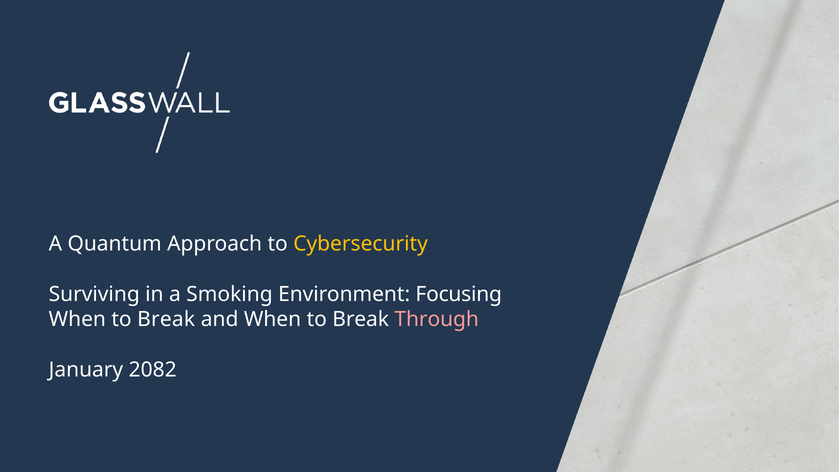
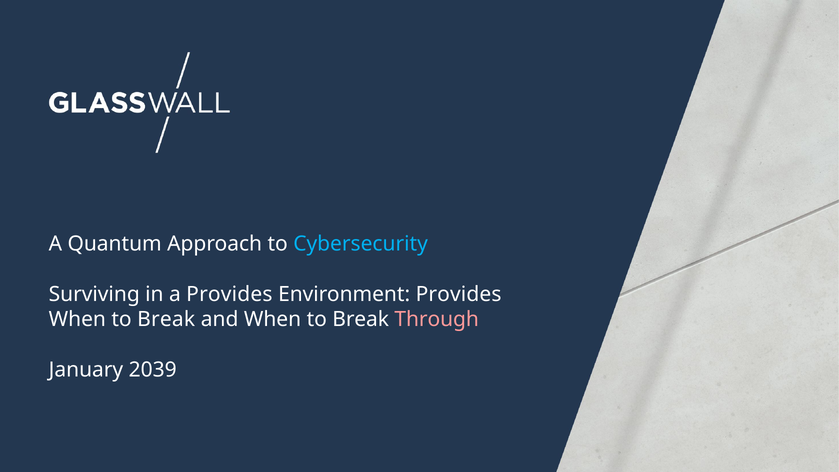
Cybersecurity colour: yellow -> light blue
a Smoking: Smoking -> Provides
Environment Focusing: Focusing -> Provides
2082: 2082 -> 2039
